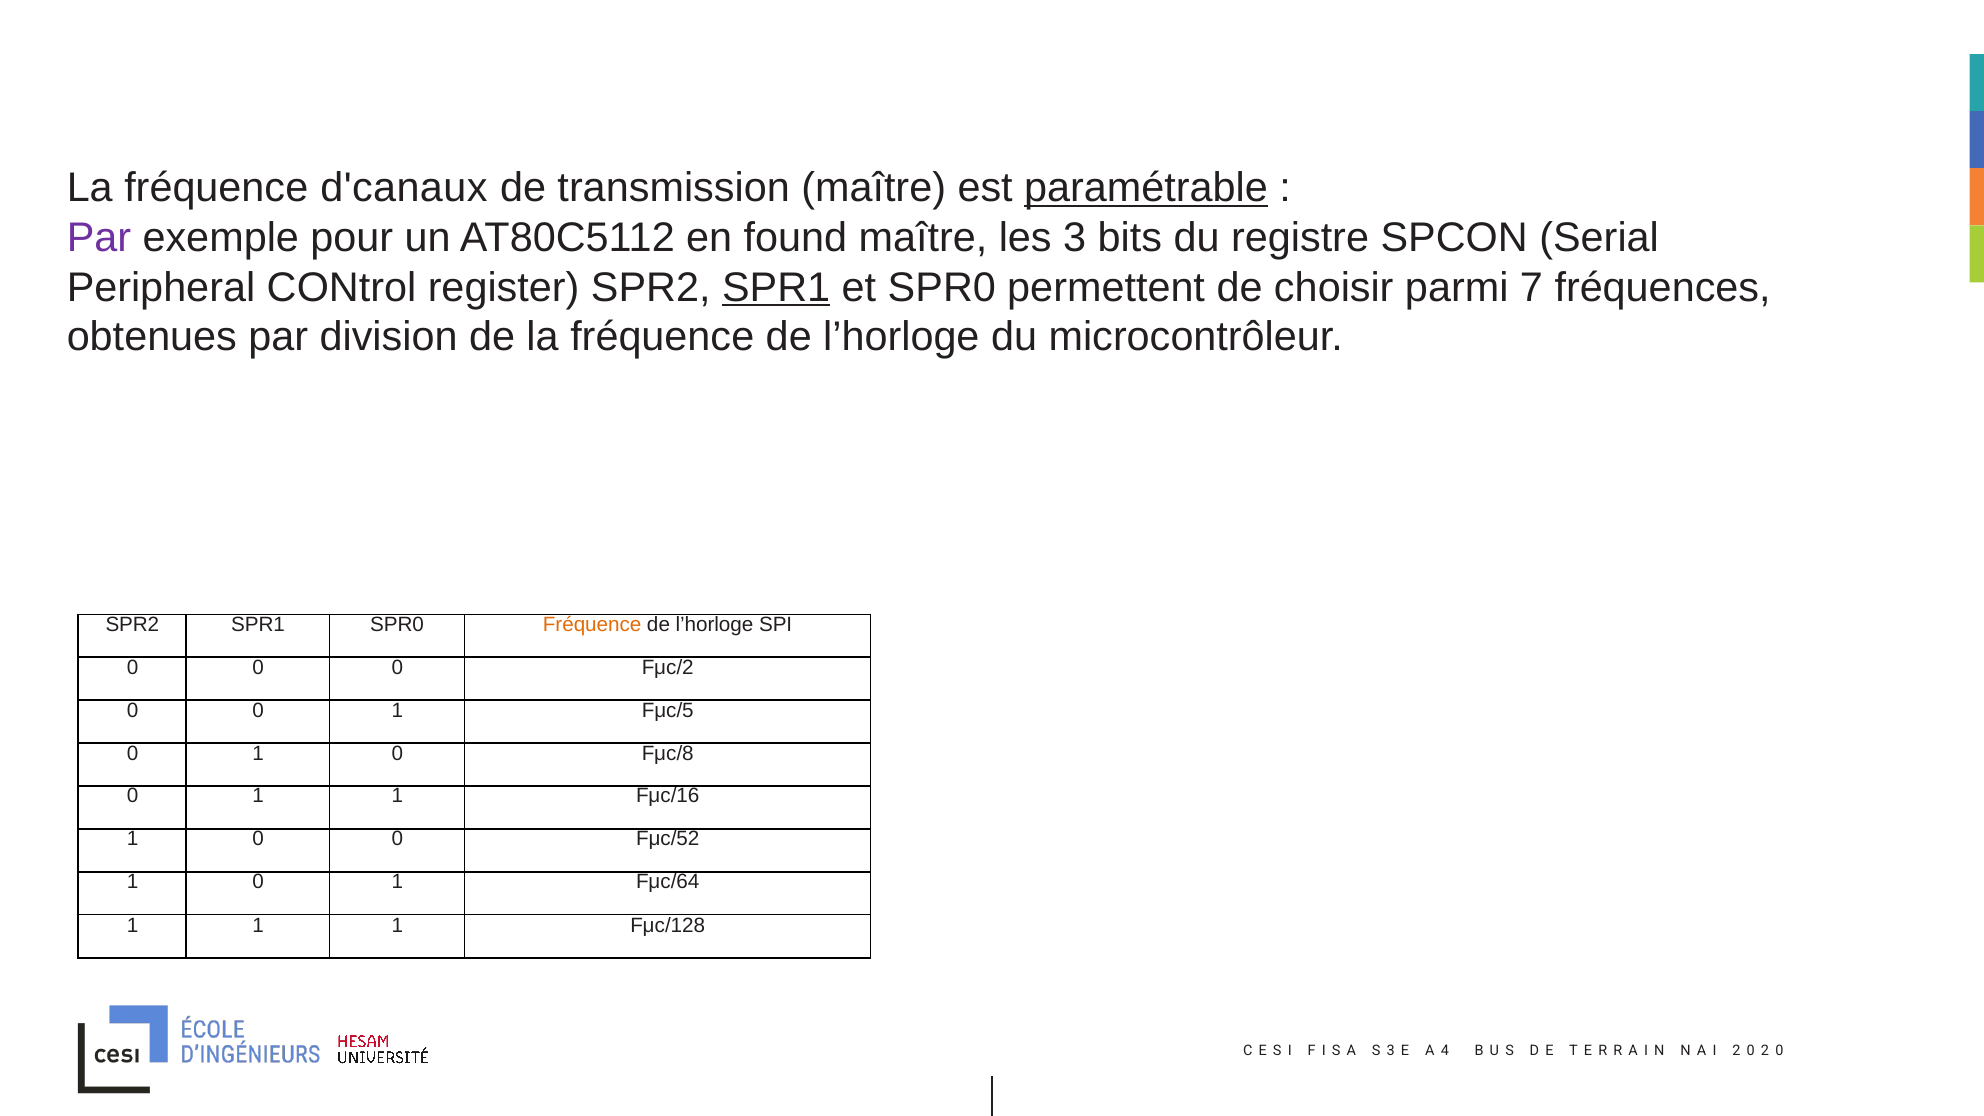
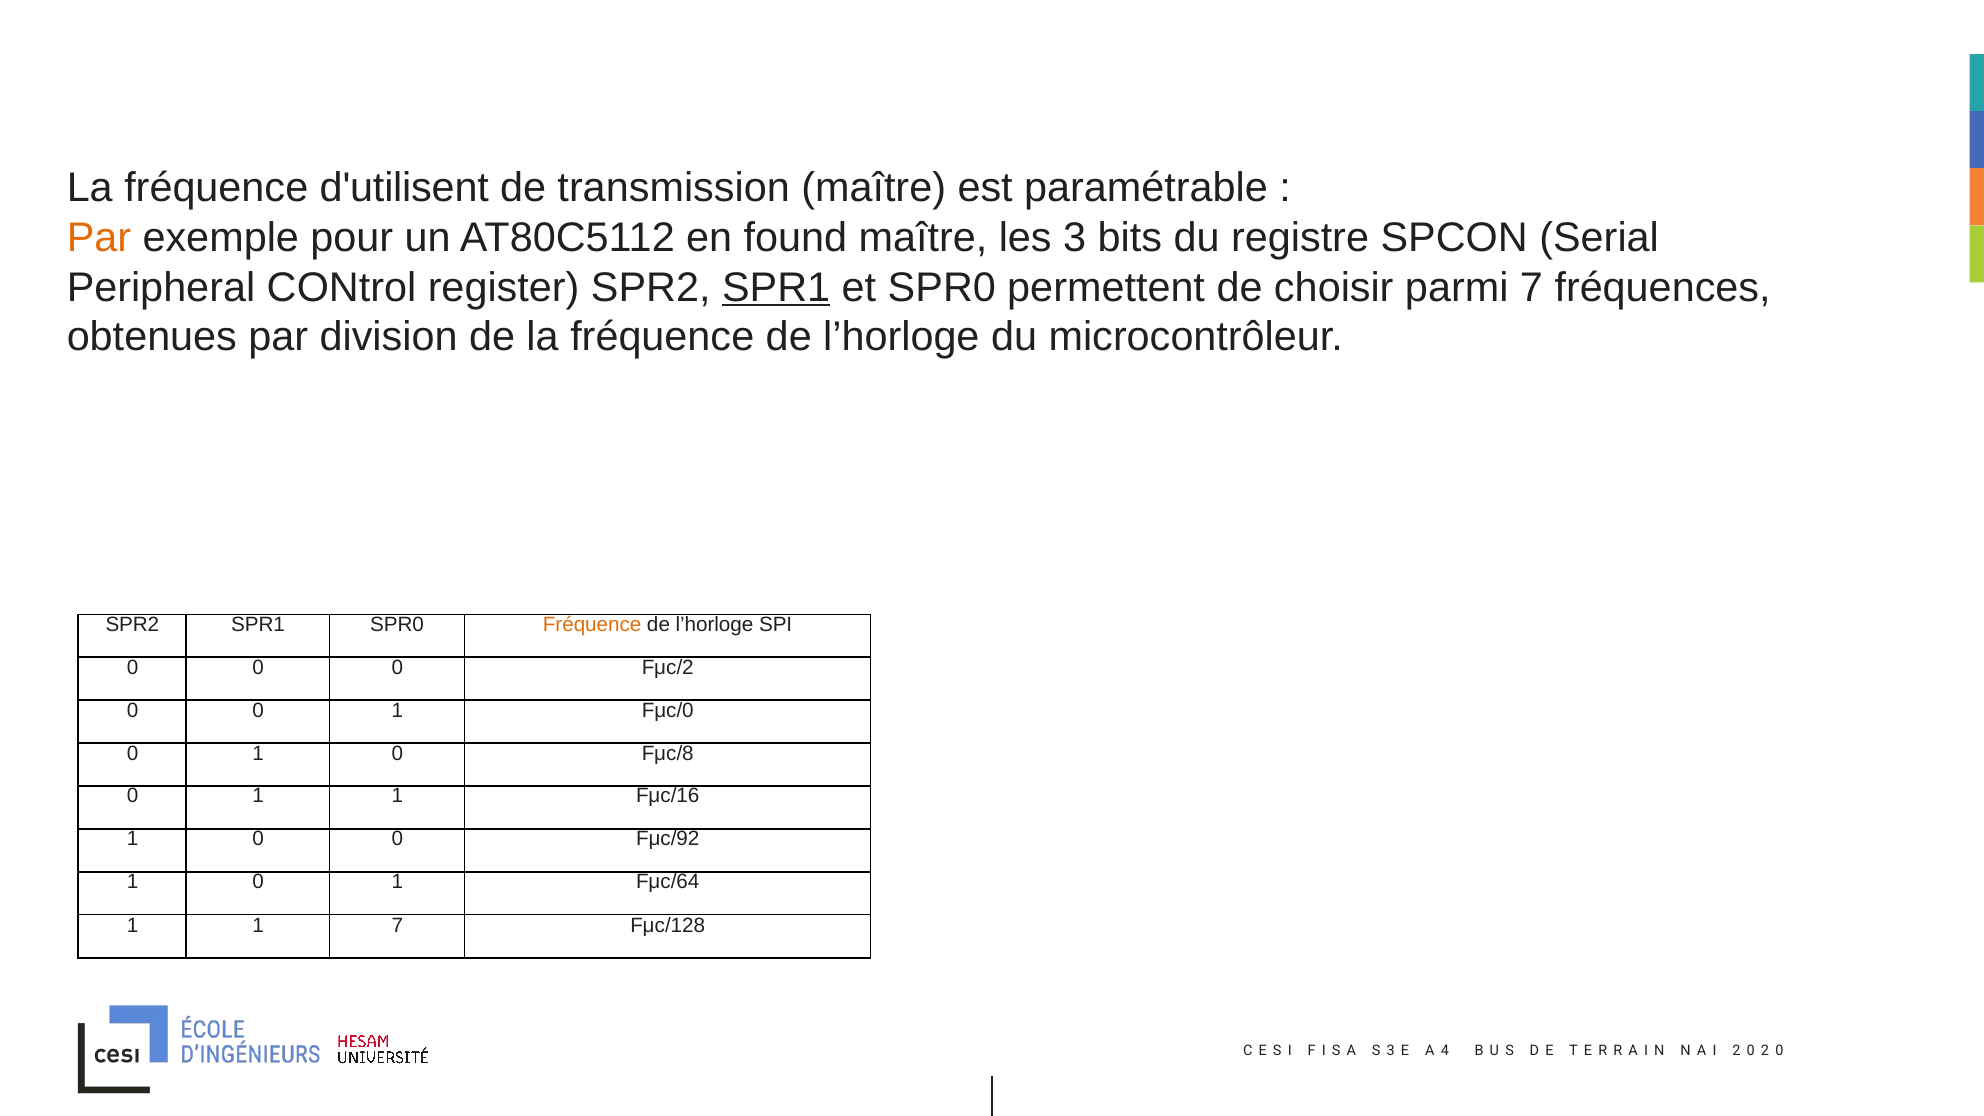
d'canaux: d'canaux -> d'utilisent
paramétrable underline: present -> none
Par at (99, 238) colour: purple -> orange
Fμc/5: Fμc/5 -> Fμc/0
Fμc/52: Fμc/52 -> Fμc/92
1 1 1: 1 -> 7
